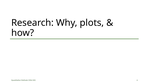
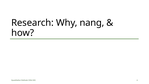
plots: plots -> nang
